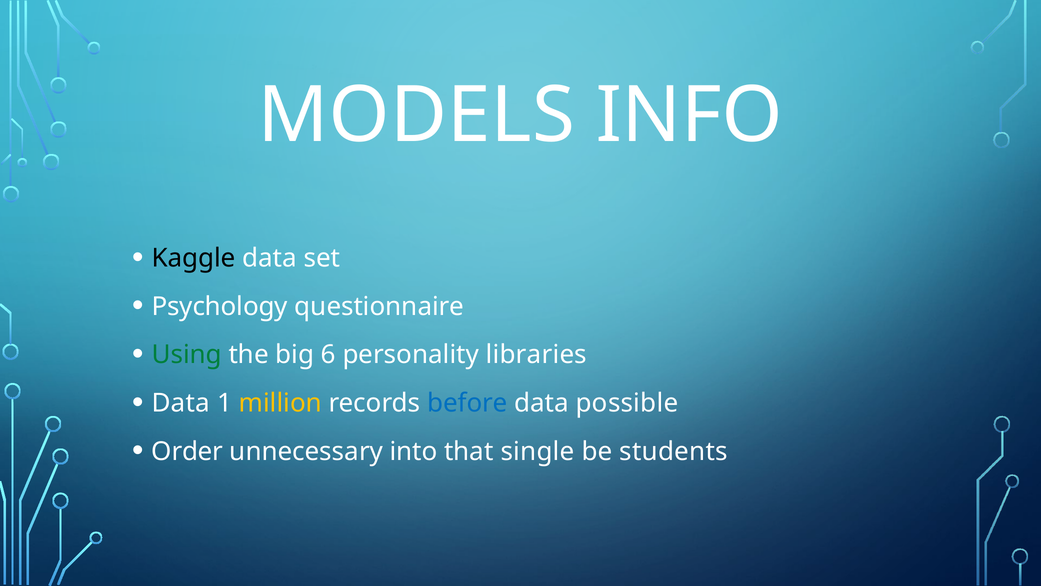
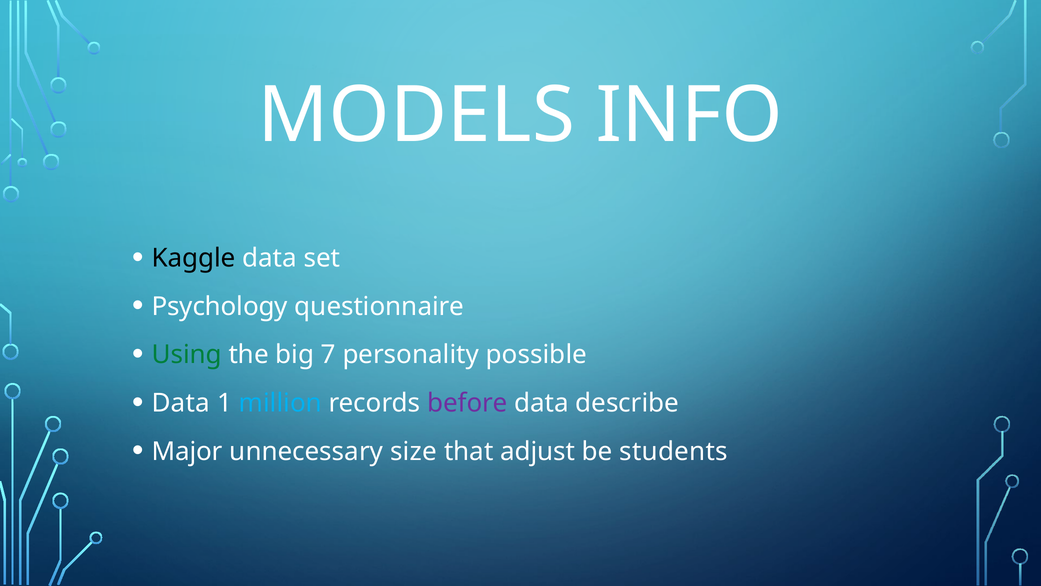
6: 6 -> 7
libraries: libraries -> possible
million colour: yellow -> light blue
before colour: blue -> purple
possible: possible -> describe
Order: Order -> Major
into: into -> size
single: single -> adjust
